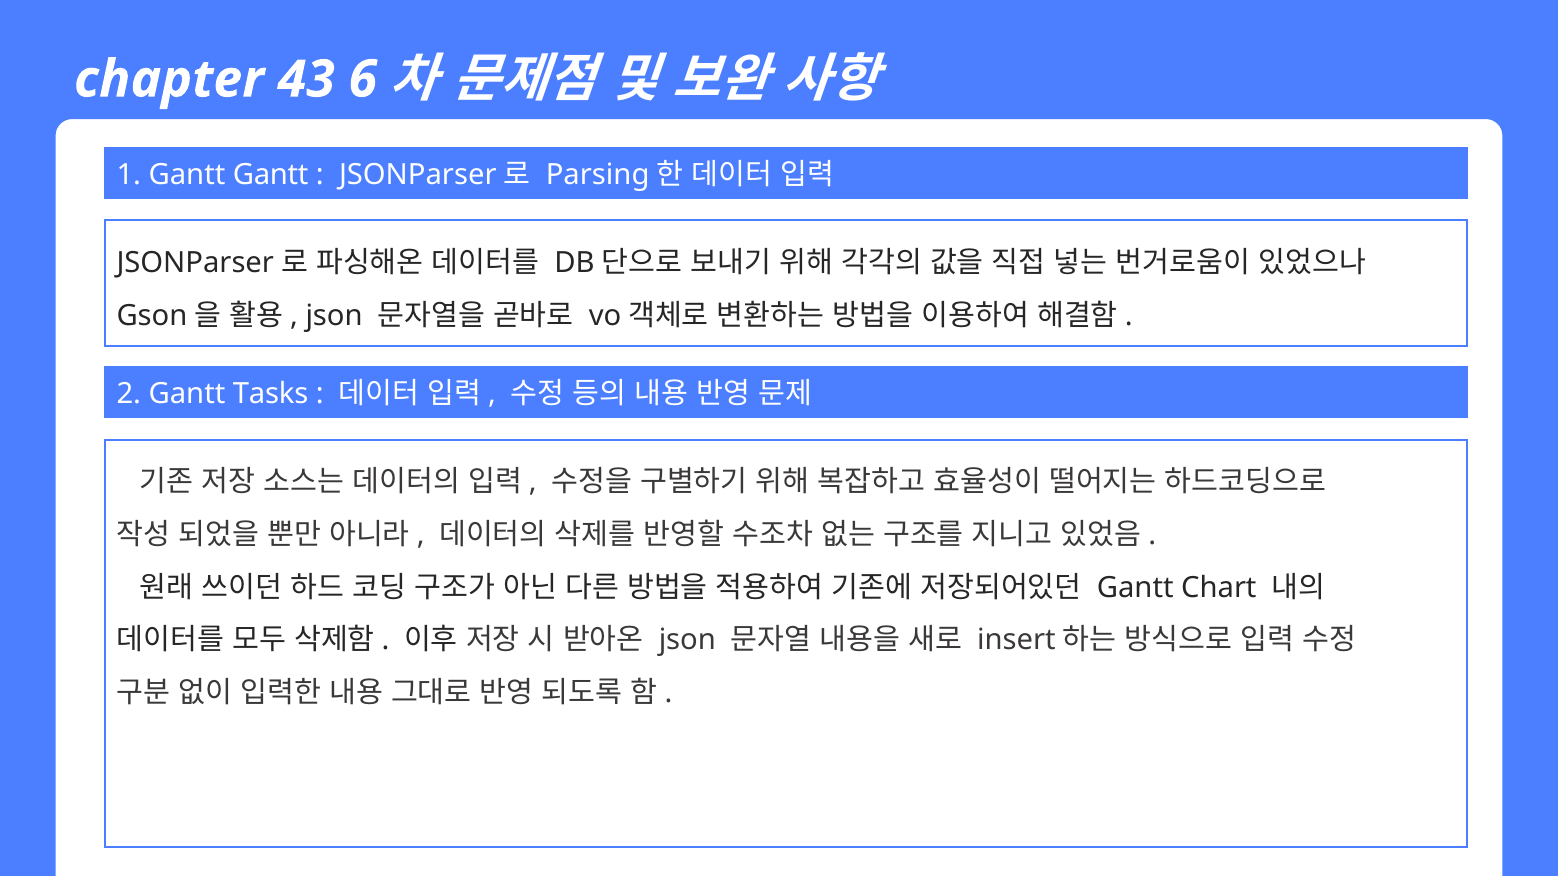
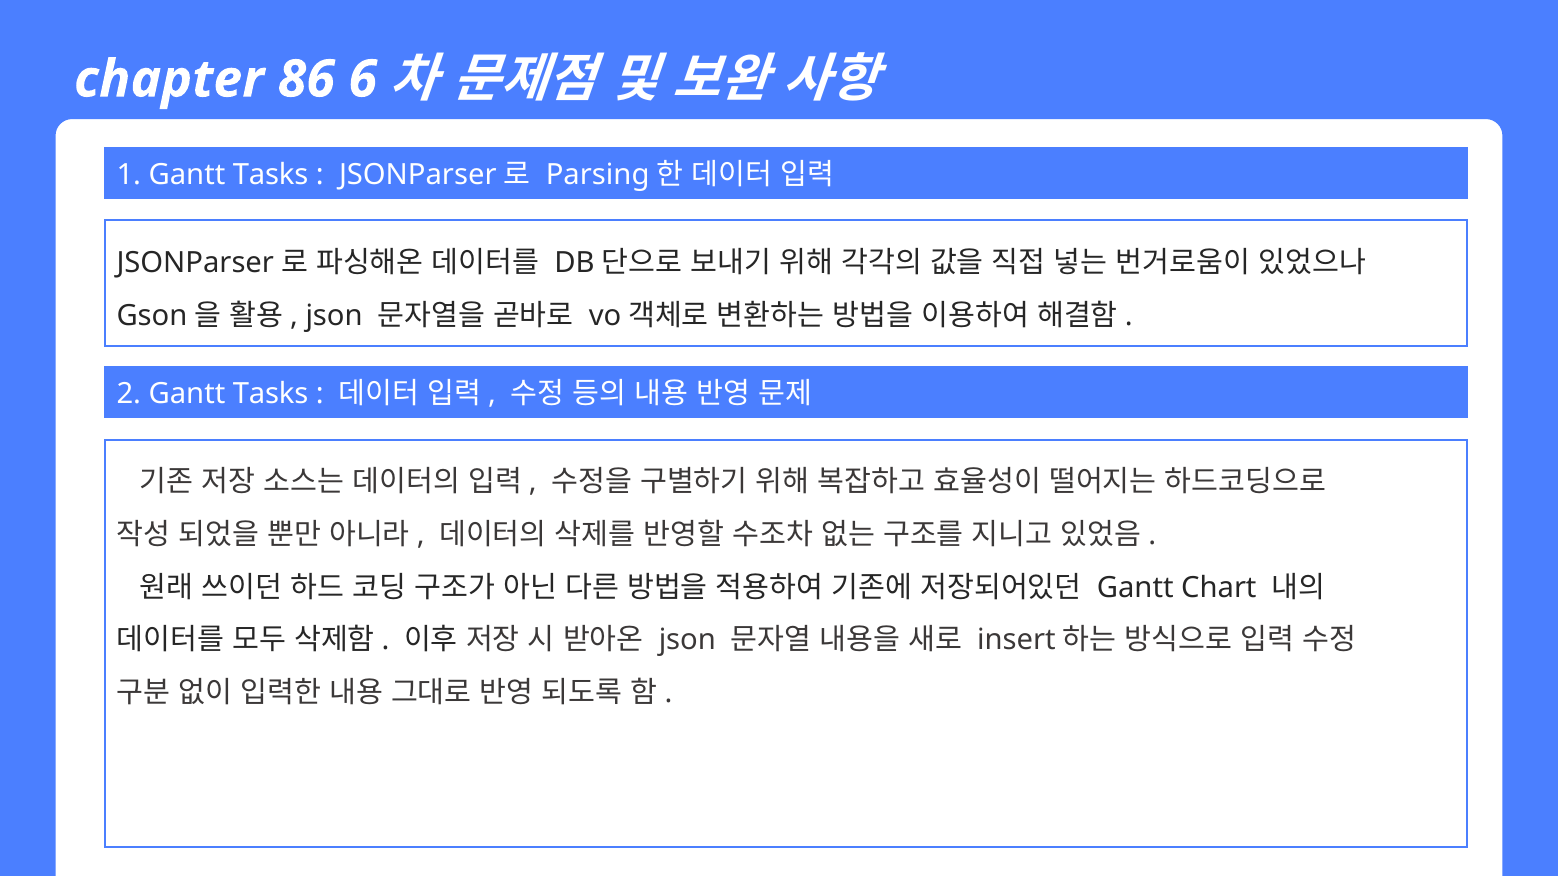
43: 43 -> 86
1 Gantt Gantt: Gantt -> Tasks
